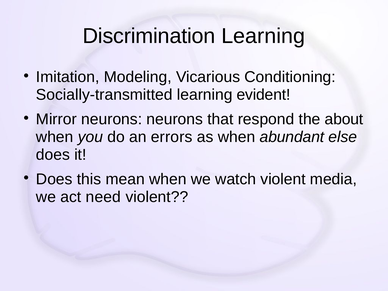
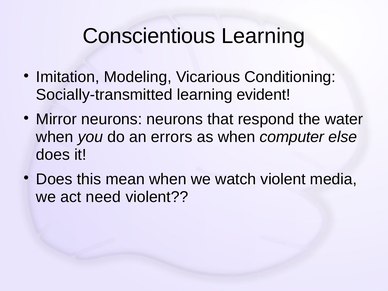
Discrimination: Discrimination -> Conscientious
about: about -> water
abundant: abundant -> computer
